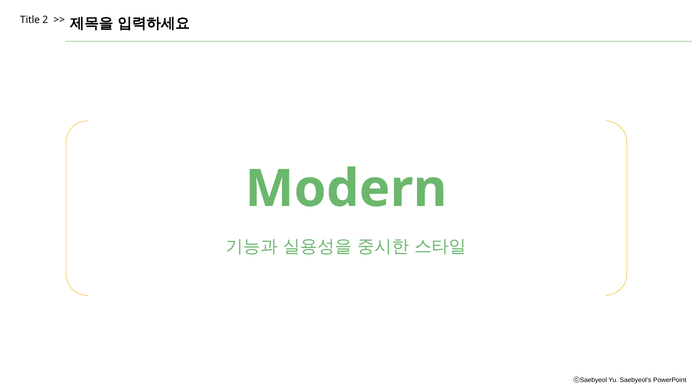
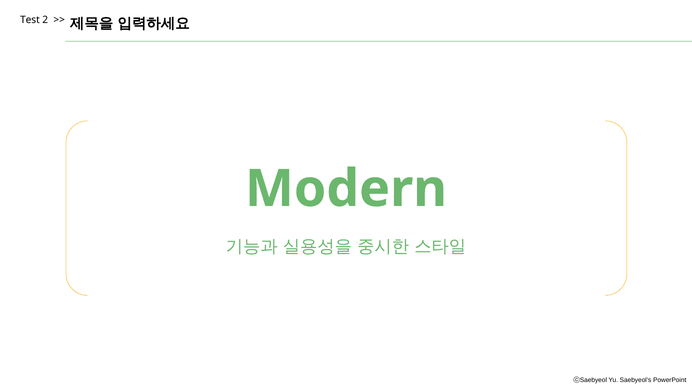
Title: Title -> Test
